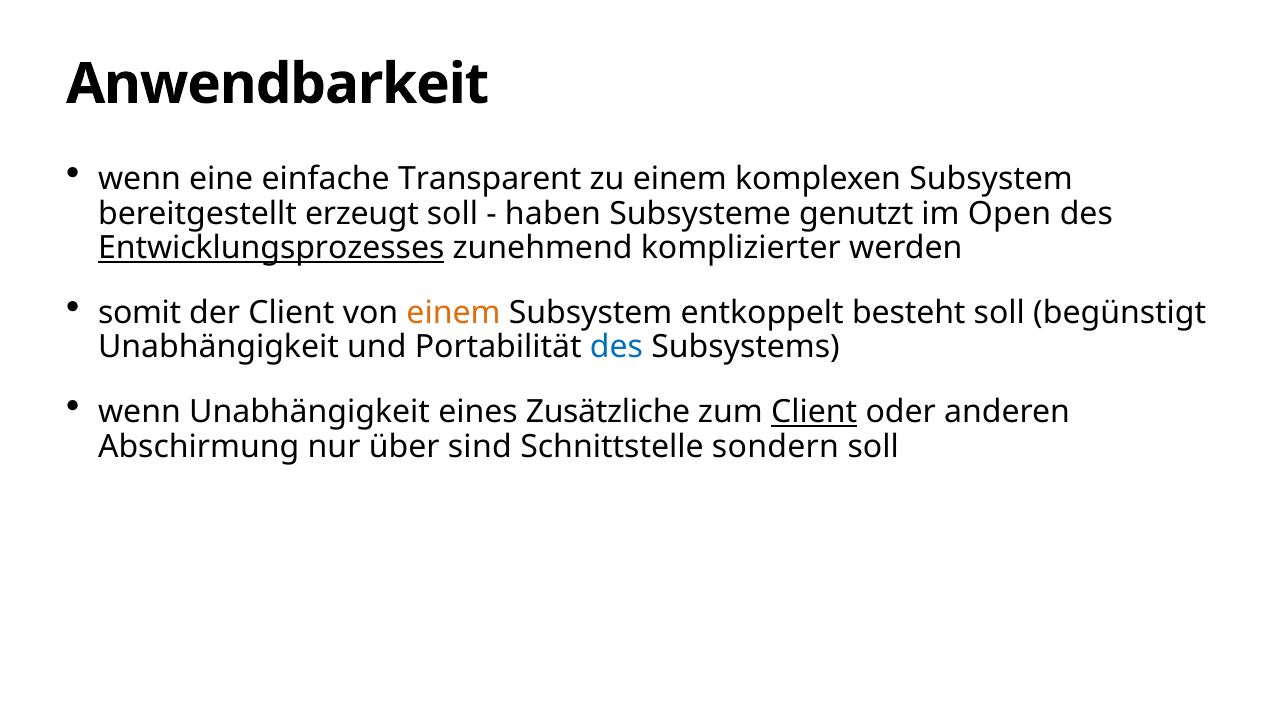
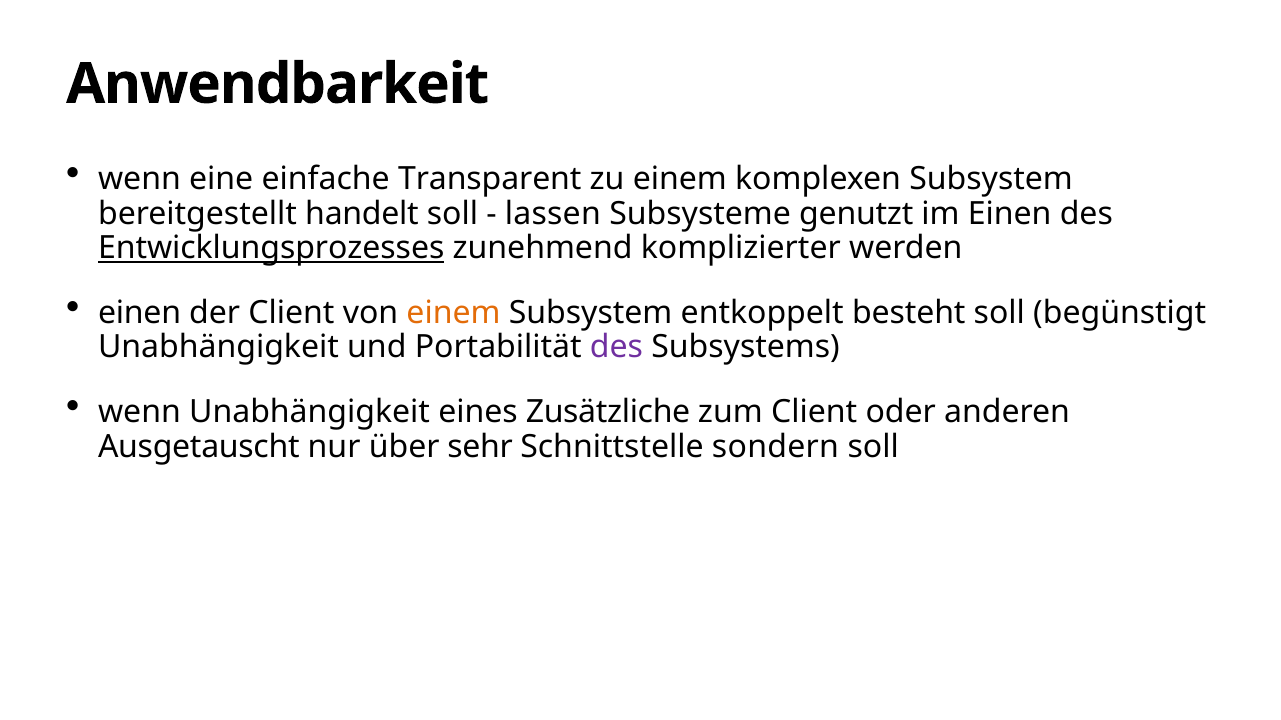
erzeugt: erzeugt -> handelt
haben: haben -> lassen
im Open: Open -> Einen
somit at (140, 313): somit -> einen
des at (617, 348) colour: blue -> purple
Client at (814, 412) underline: present -> none
Abschirmung: Abschirmung -> Ausgetauscht
sind: sind -> sehr
